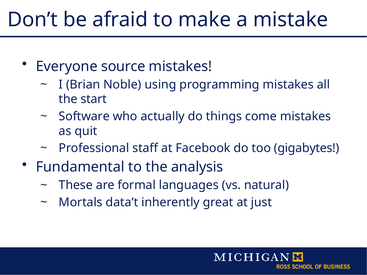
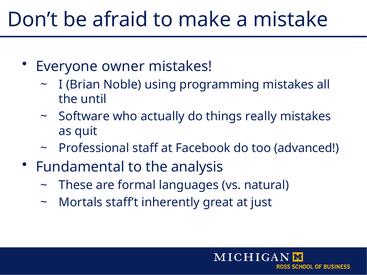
source: source -> owner
start: start -> until
come: come -> really
gigabytes: gigabytes -> advanced
data’t: data’t -> staff’t
